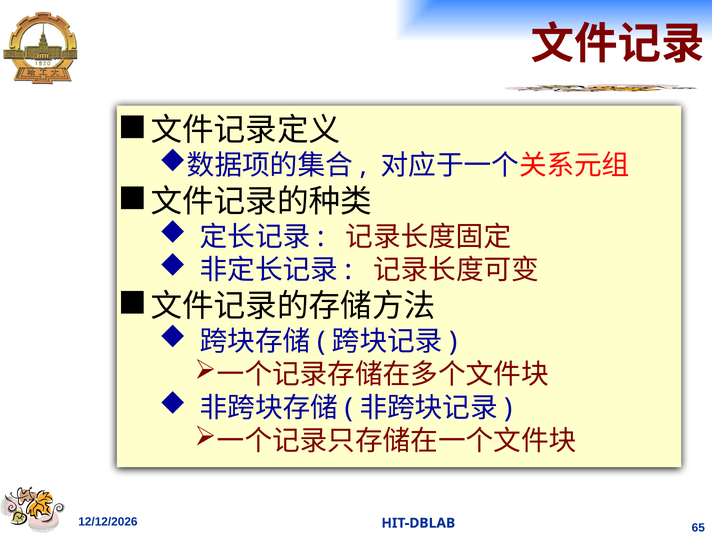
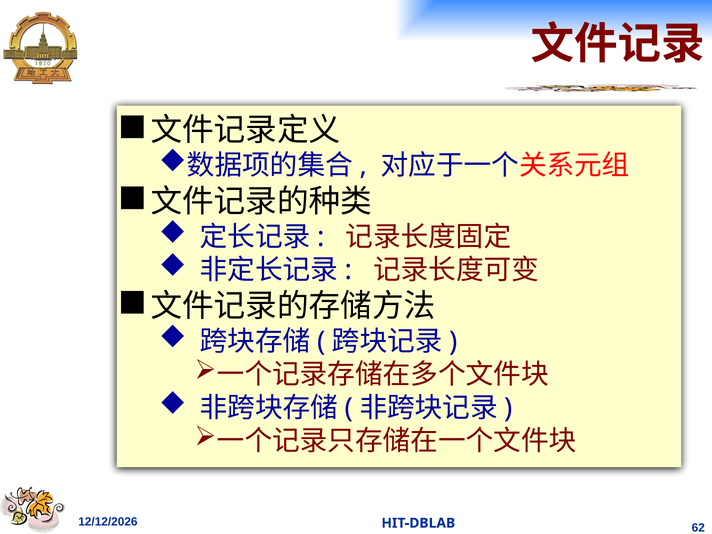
65: 65 -> 62
